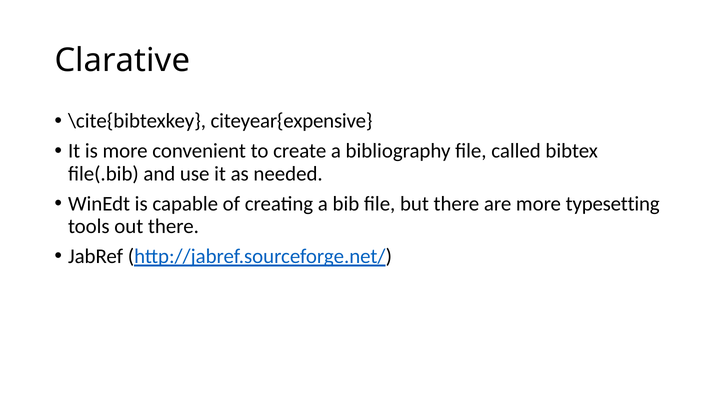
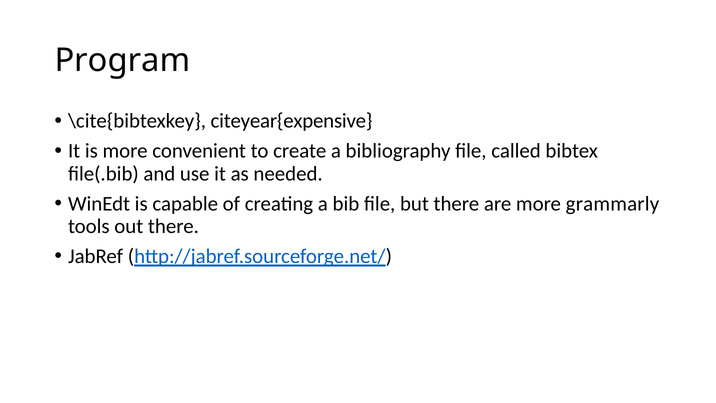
Clarative: Clarative -> Program
typesetting: typesetting -> grammarly
